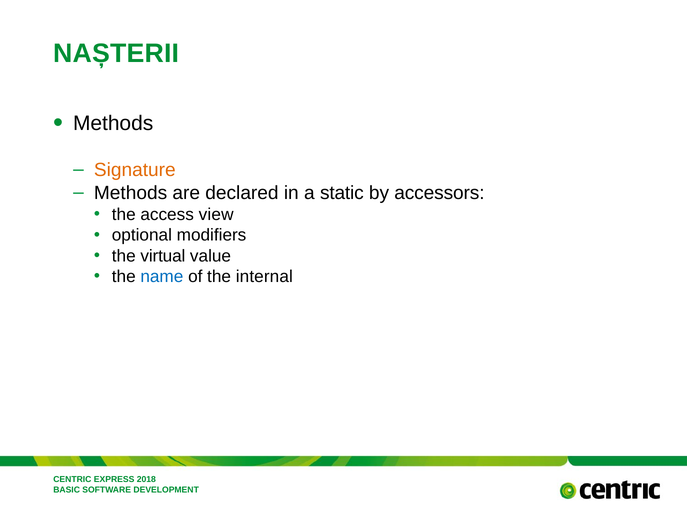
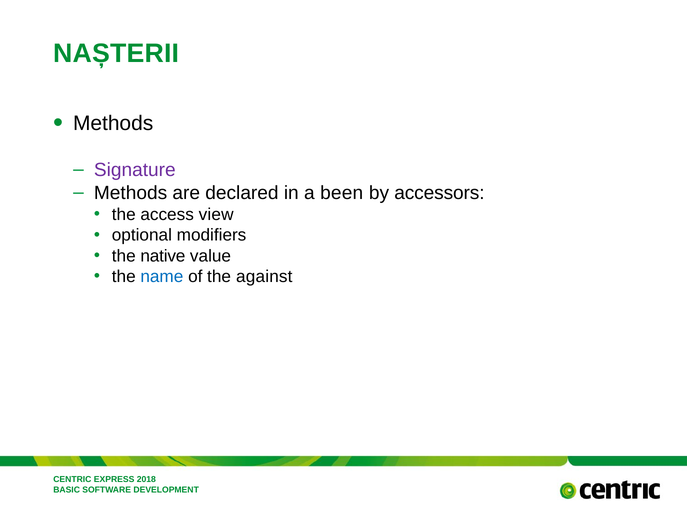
Signature colour: orange -> purple
static: static -> been
virtual: virtual -> native
internal: internal -> against
